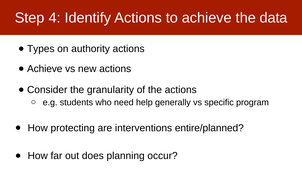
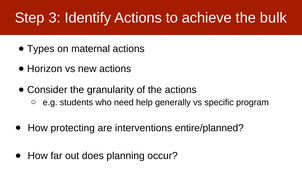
4: 4 -> 3
data: data -> bulk
authority: authority -> maternal
Achieve at (45, 69): Achieve -> Horizon
